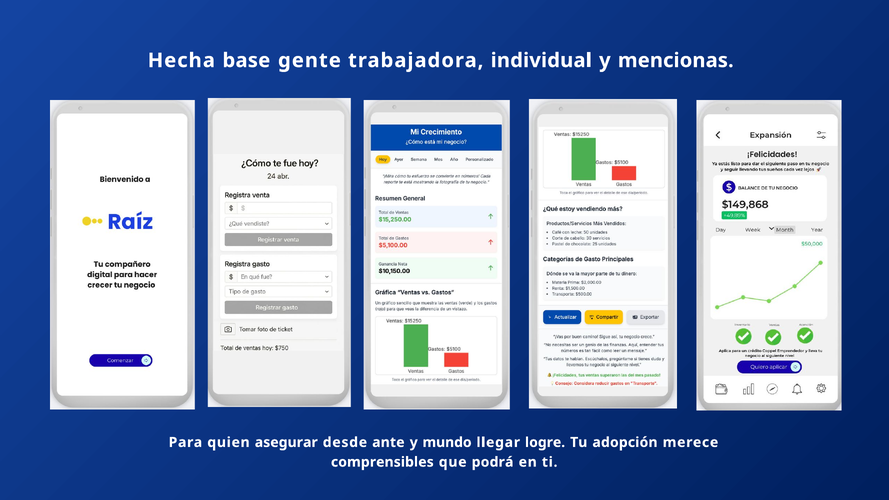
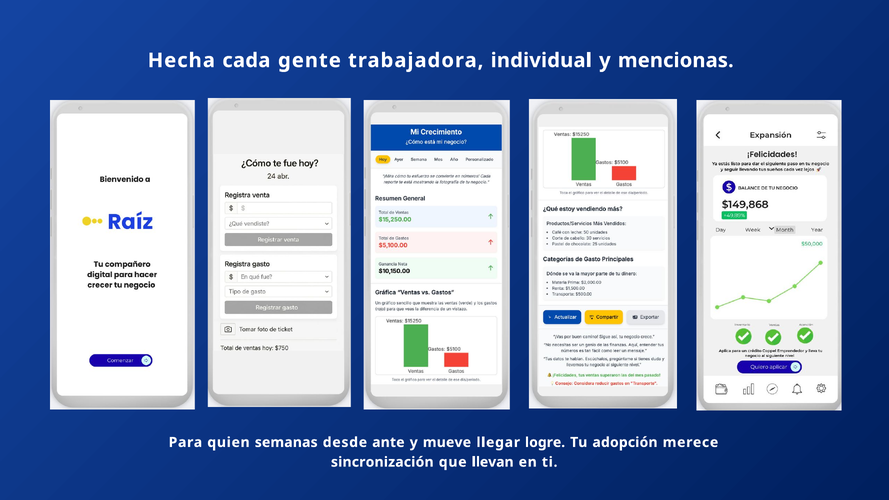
base: base -> cada
asegurar: asegurar -> semanas
mundo: mundo -> mueve
comprensibles: comprensibles -> sincronización
podrá: podrá -> llevan
